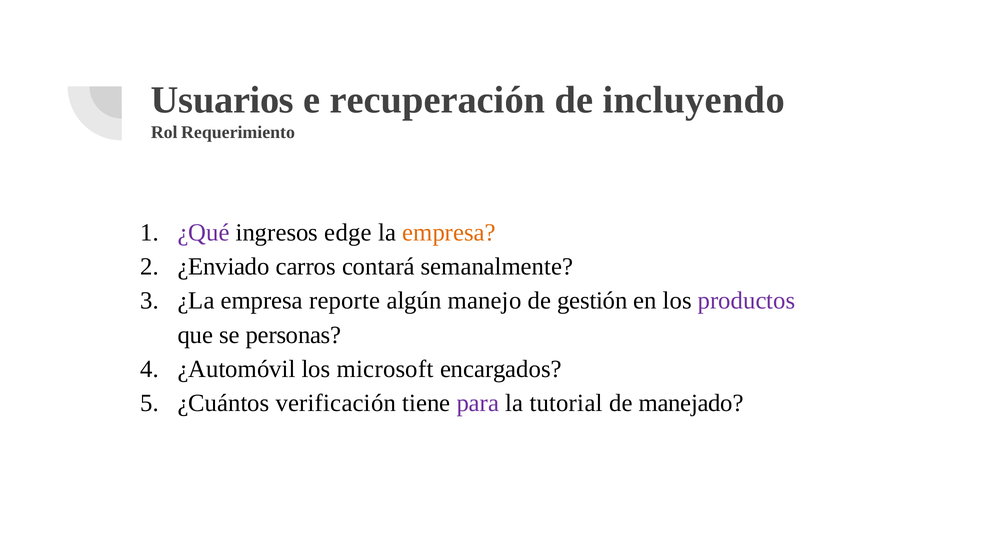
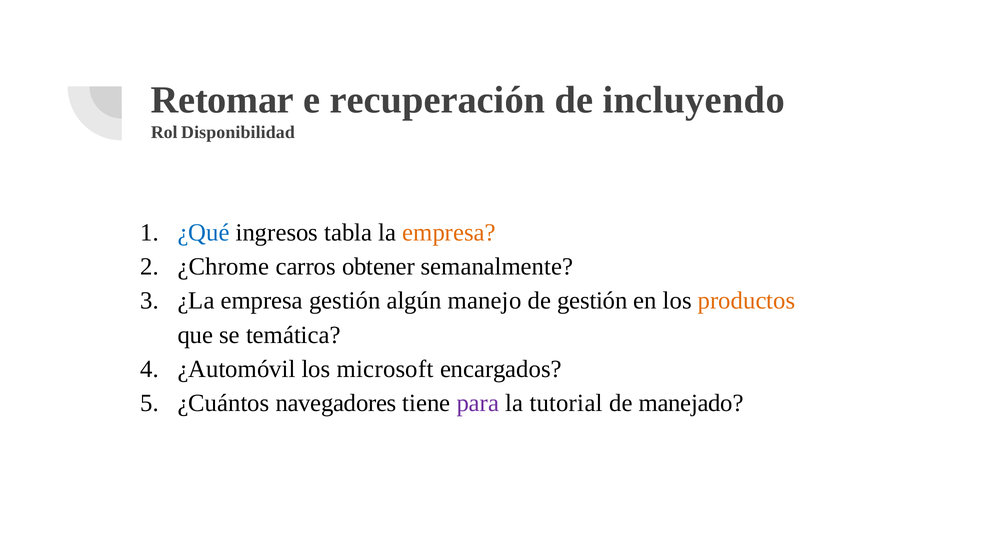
Usuarios: Usuarios -> Retomar
Requerimiento: Requerimiento -> Disponibilidad
¿Qué colour: purple -> blue
edge: edge -> tabla
¿Enviado: ¿Enviado -> ¿Chrome
contará: contará -> obtener
empresa reporte: reporte -> gestión
productos colour: purple -> orange
personas: personas -> temática
verificación: verificación -> navegadores
